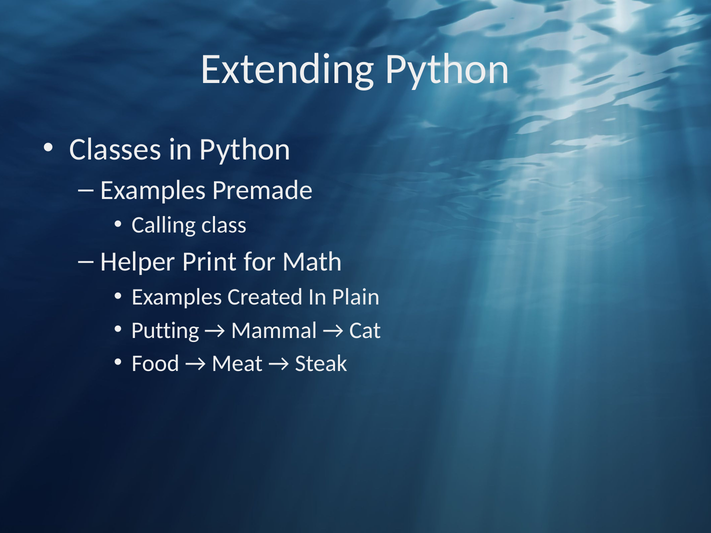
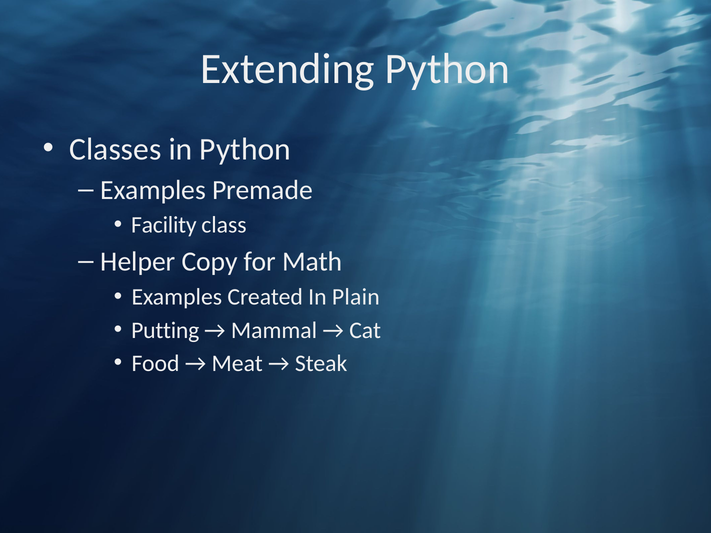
Calling: Calling -> Facility
Print: Print -> Copy
